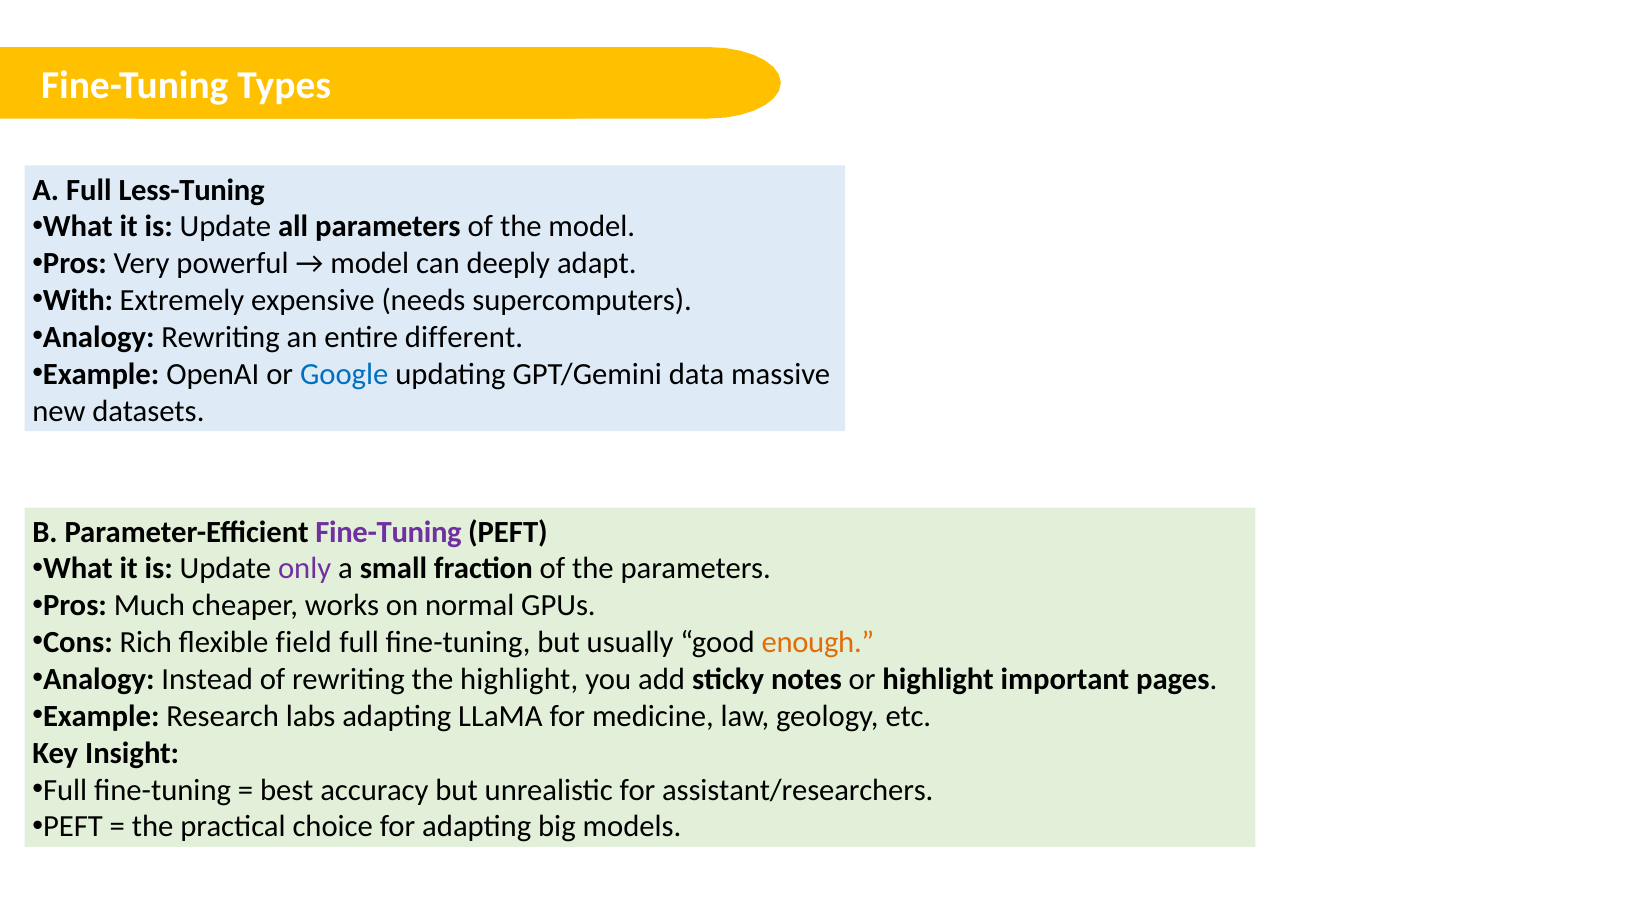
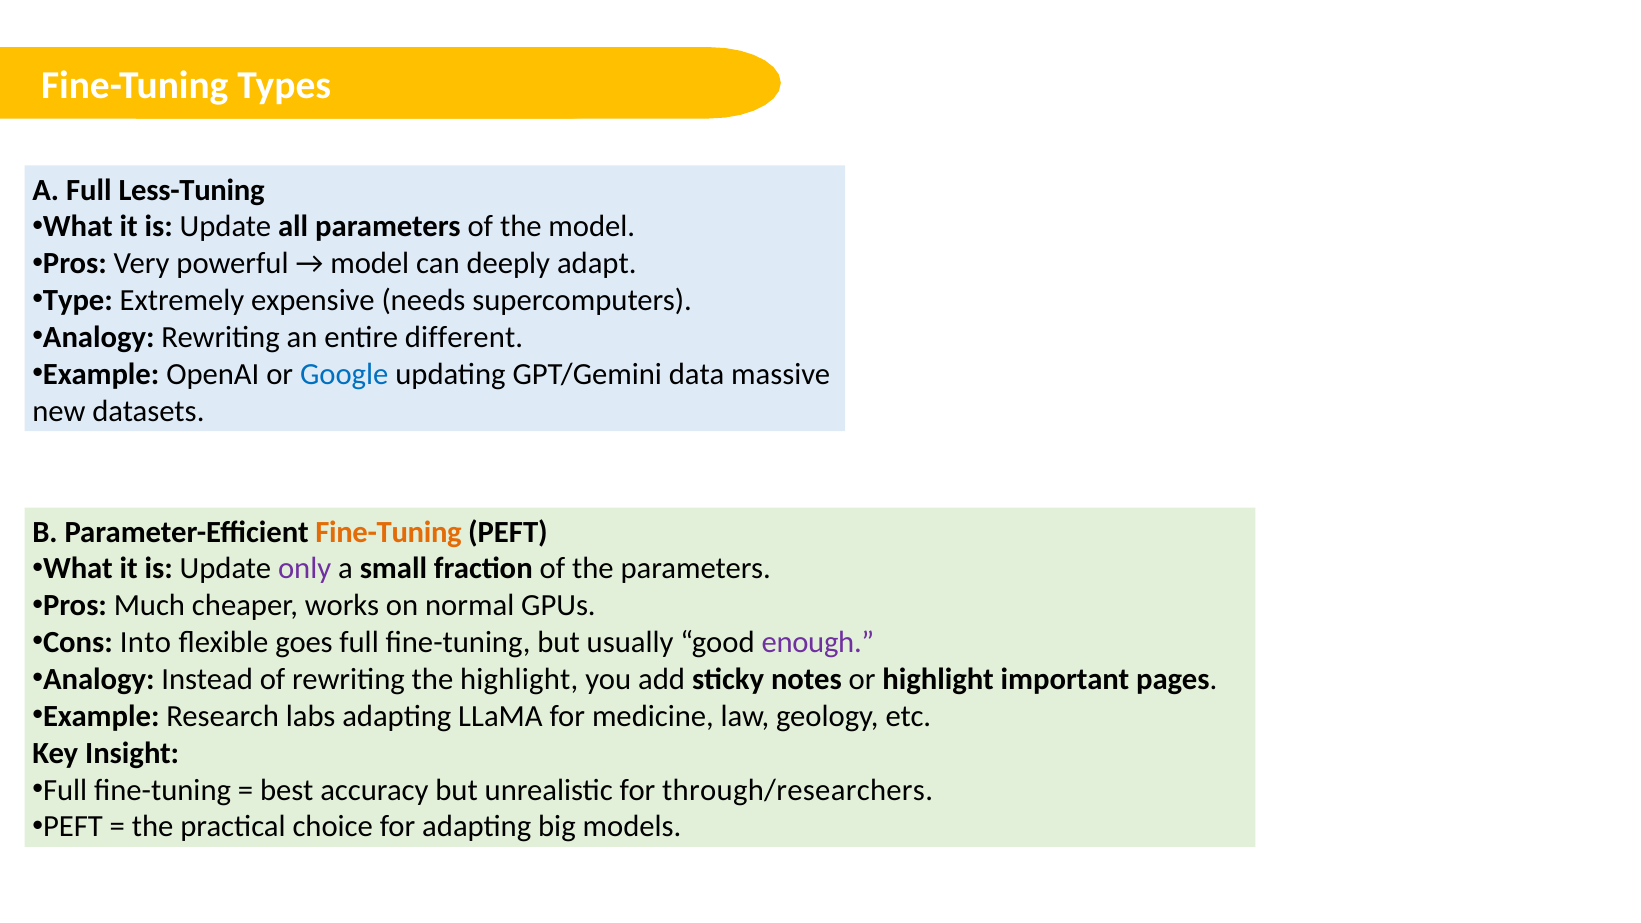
With: With -> Type
Fine-Tuning at (389, 532) colour: purple -> orange
Rich: Rich -> Into
field: field -> goes
enough colour: orange -> purple
assistant/researchers: assistant/researchers -> through/researchers
